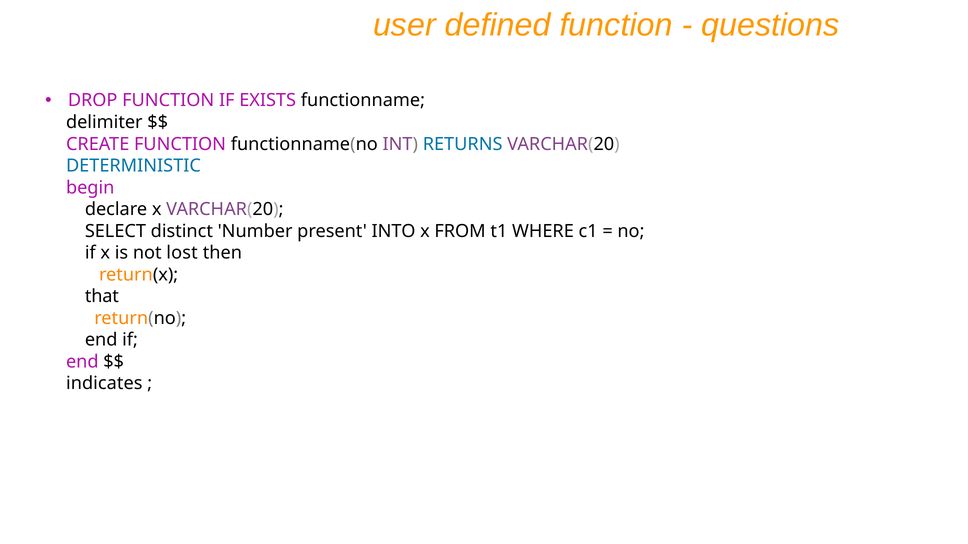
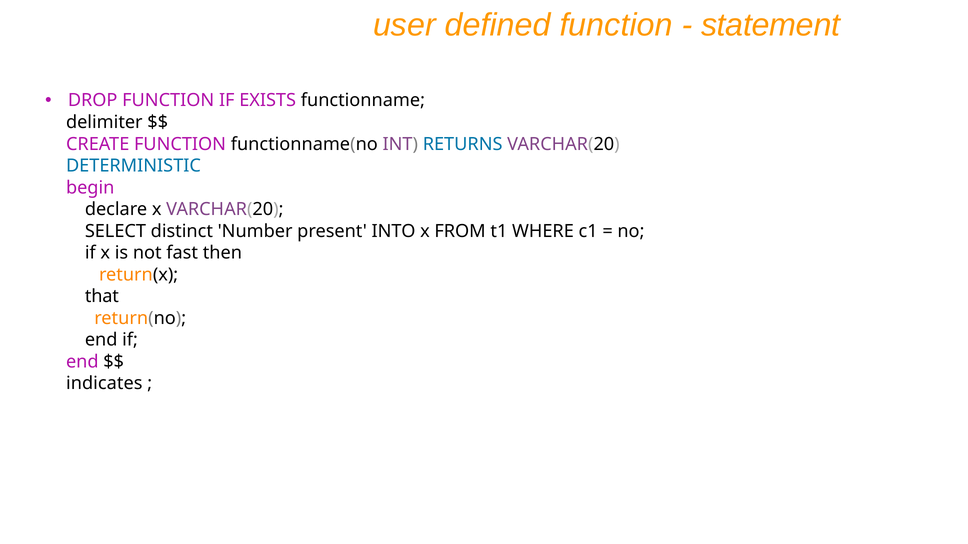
questions: questions -> statement
lost: lost -> fast
